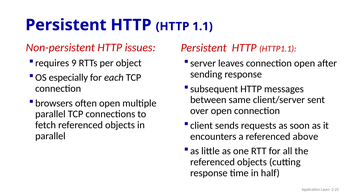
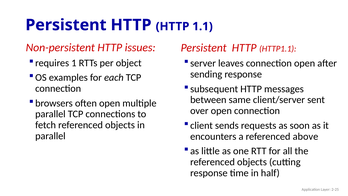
9: 9 -> 1
especially: especially -> examples
